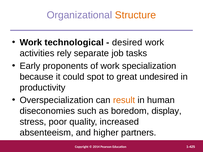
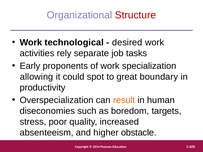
Structure colour: orange -> red
because: because -> allowing
undesired: undesired -> boundary
display: display -> targets
partners: partners -> obstacle
